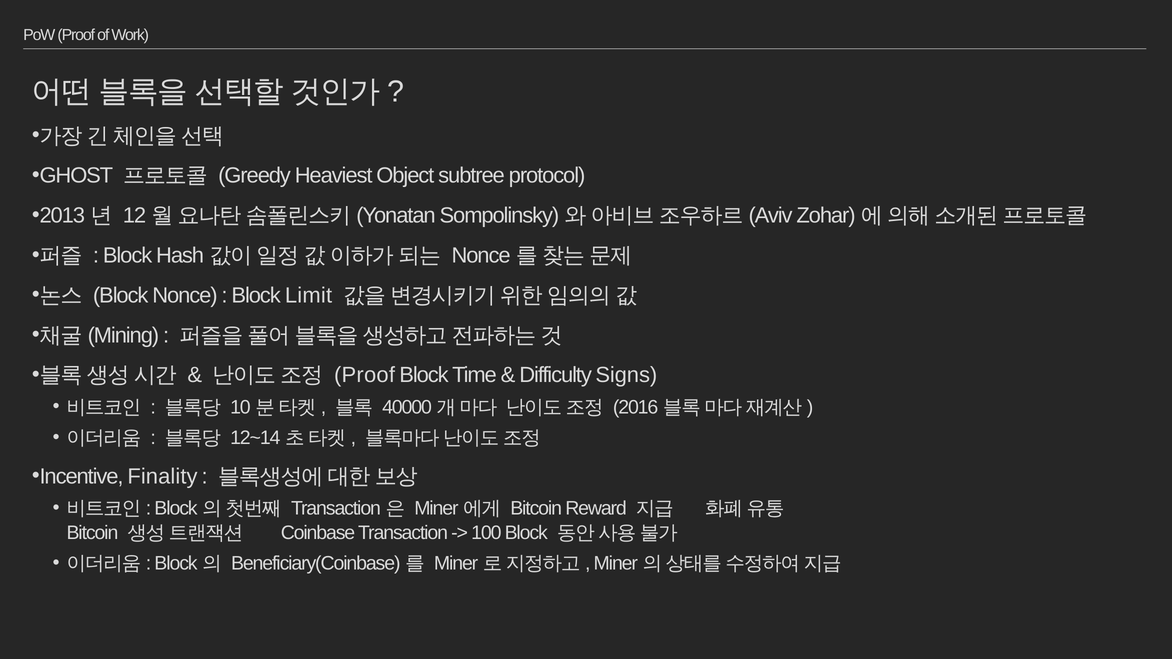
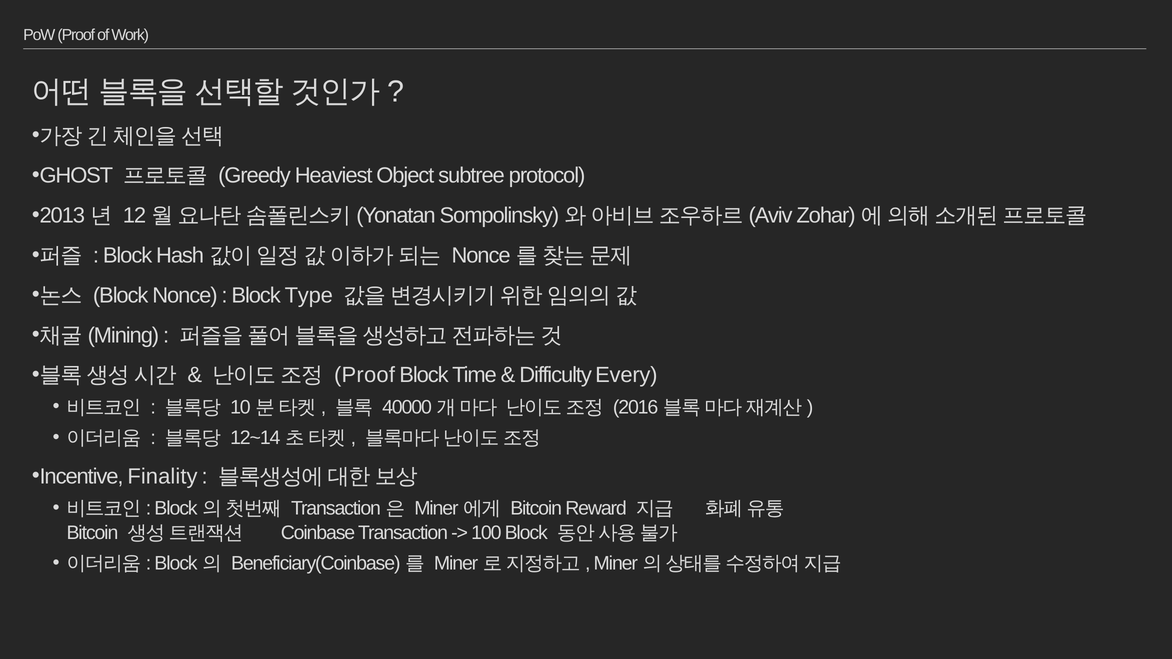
Limit: Limit -> Type
Signs: Signs -> Every
